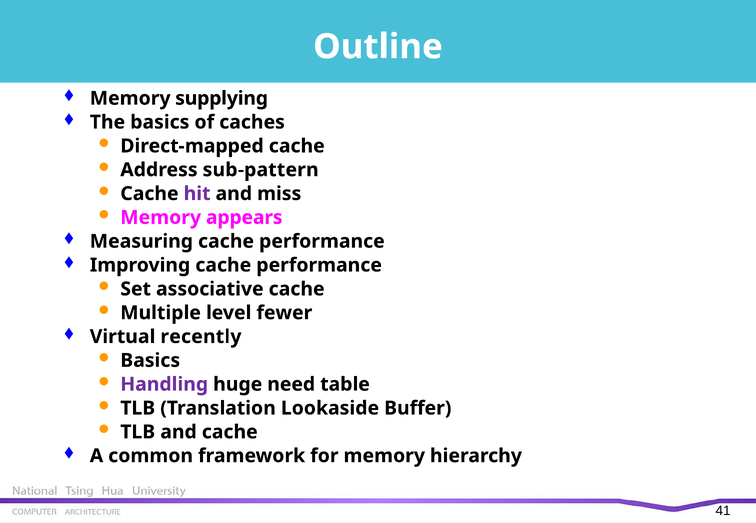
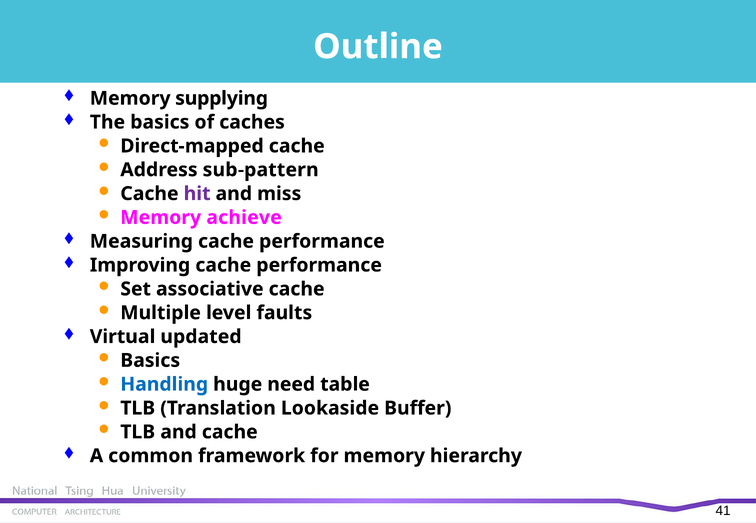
appears: appears -> achieve
fewer: fewer -> faults
recently: recently -> updated
Handling colour: purple -> blue
